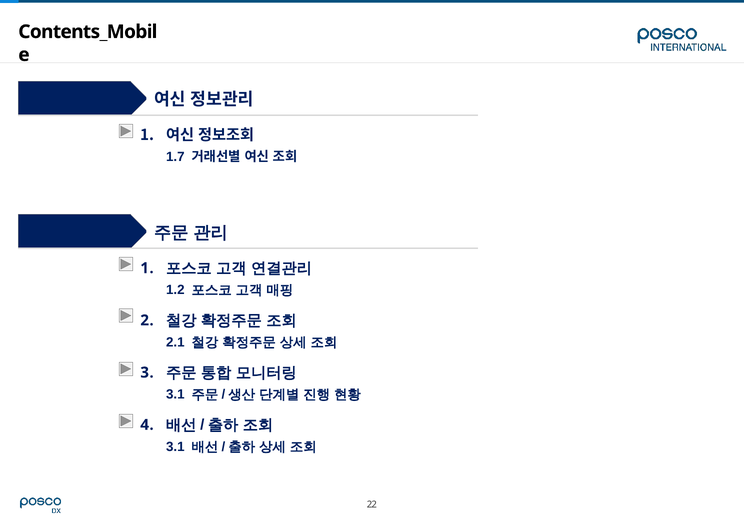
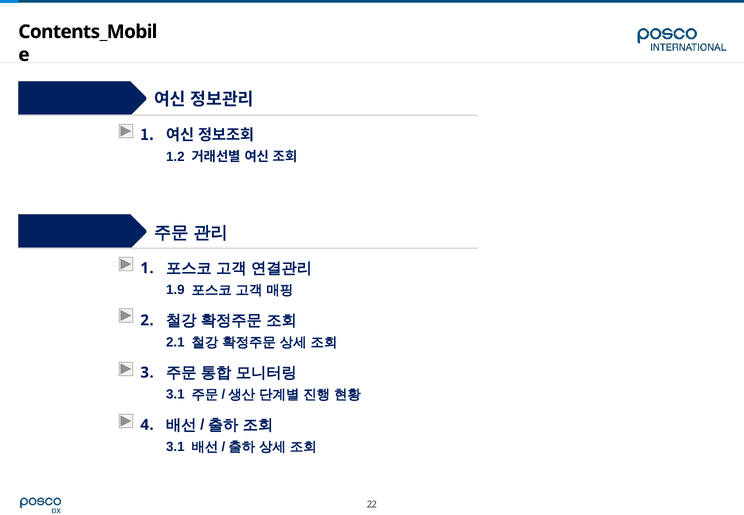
1.7: 1.7 -> 1.2
1.2: 1.2 -> 1.9
